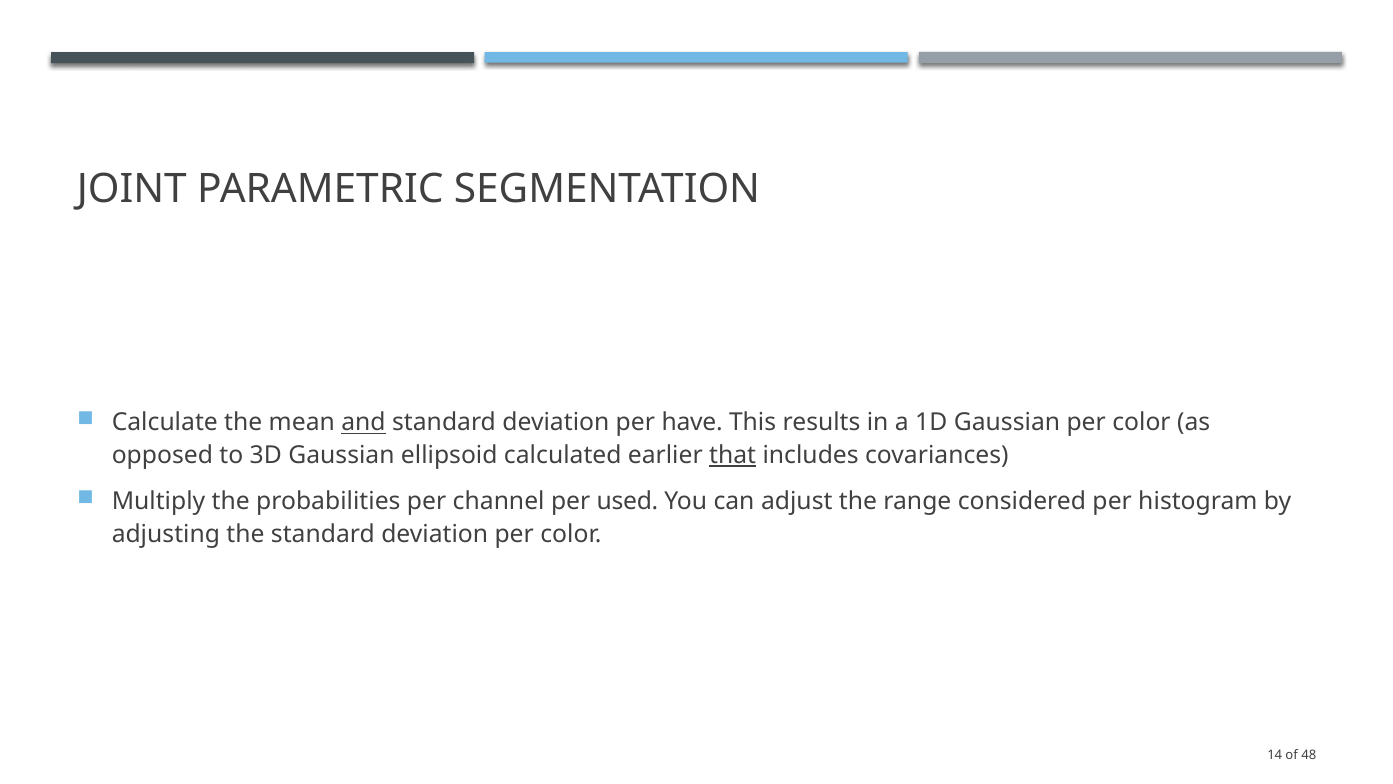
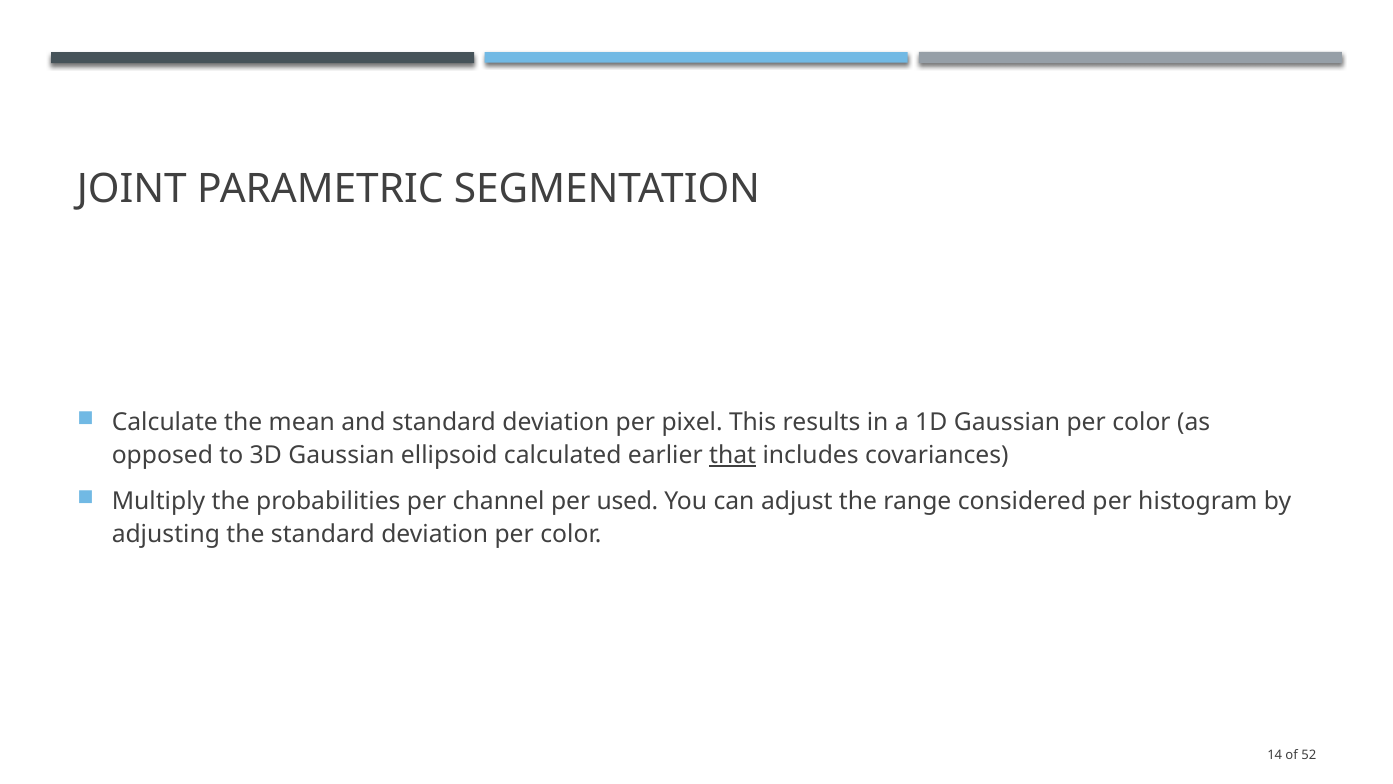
and underline: present -> none
have: have -> pixel
48: 48 -> 52
